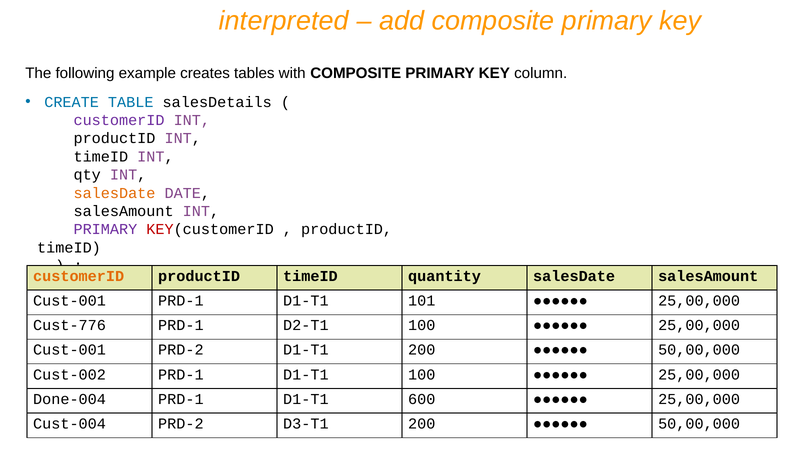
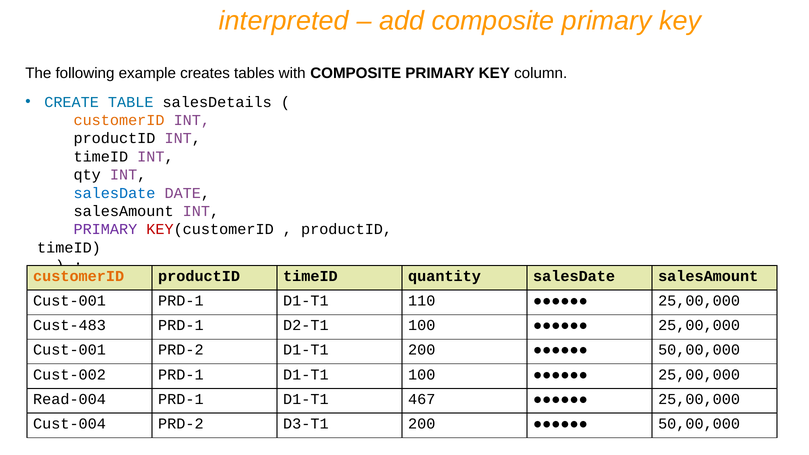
customerID at (119, 120) colour: purple -> orange
salesDate at (114, 193) colour: orange -> blue
101: 101 -> 110
Cust-776: Cust-776 -> Cust-483
Done-004: Done-004 -> Read-004
600: 600 -> 467
